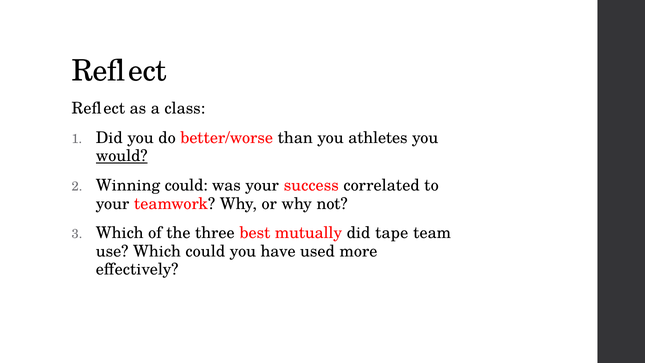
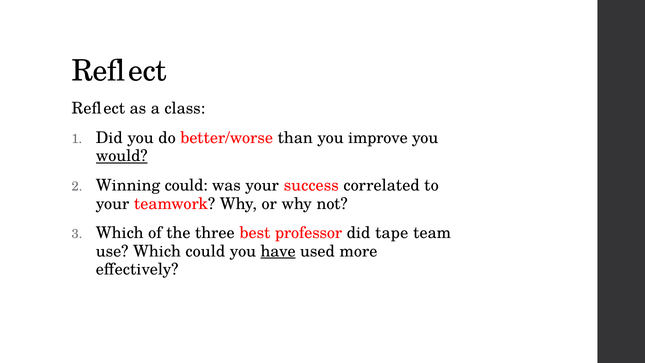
athletes: athletes -> improve
mutually: mutually -> professor
have underline: none -> present
